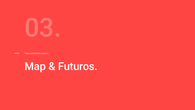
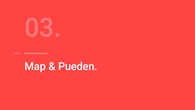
Futuros: Futuros -> Pueden
